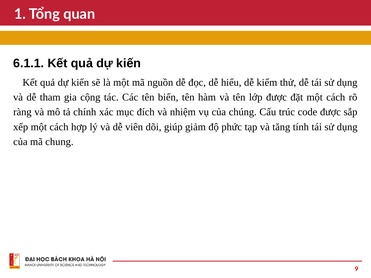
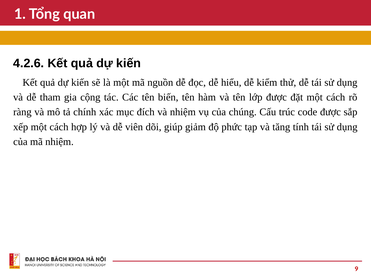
6.1.1: 6.1.1 -> 4.2.6
mã chung: chung -> nhiệm
